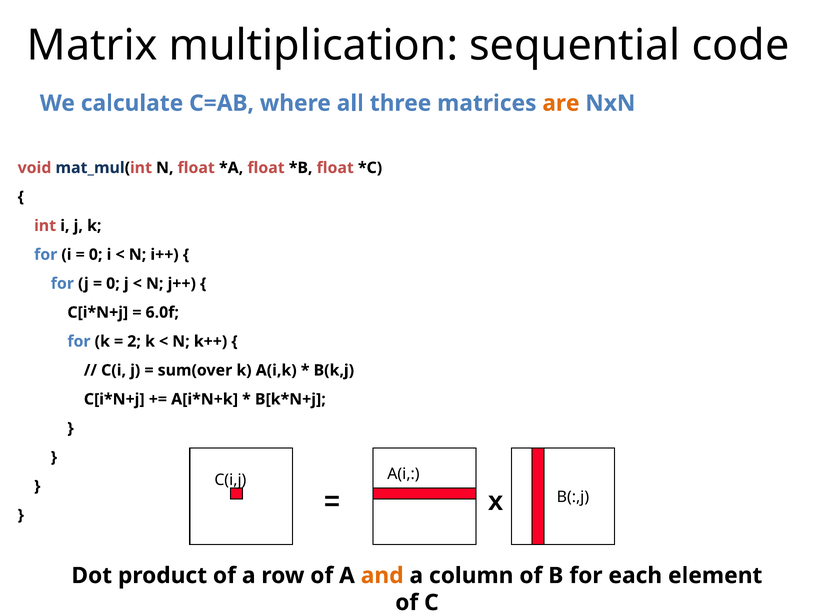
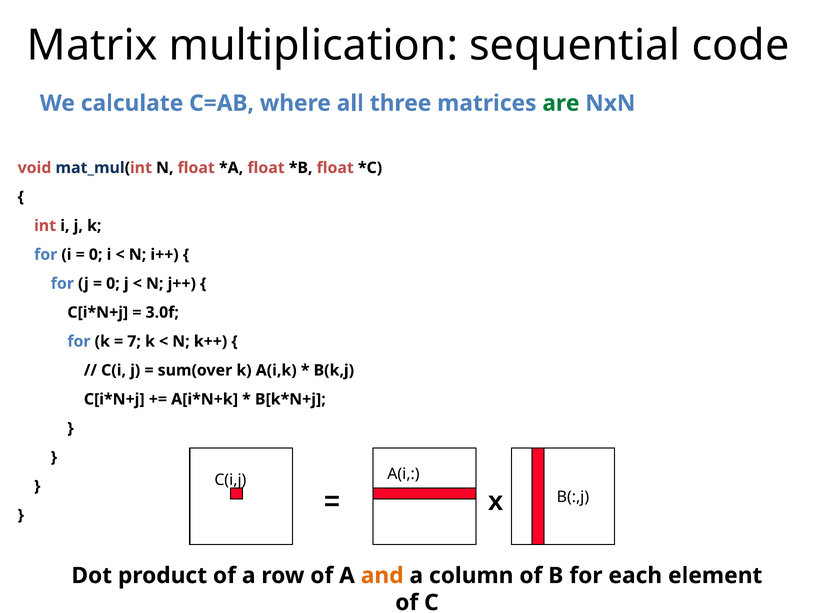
are colour: orange -> green
6.0f: 6.0f -> 3.0f
2: 2 -> 7
